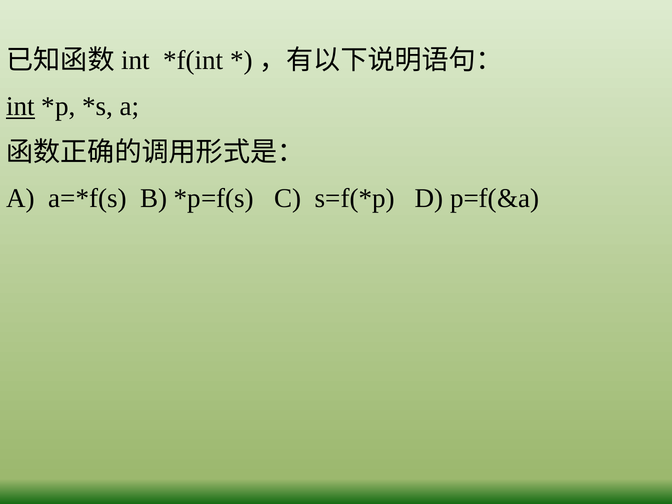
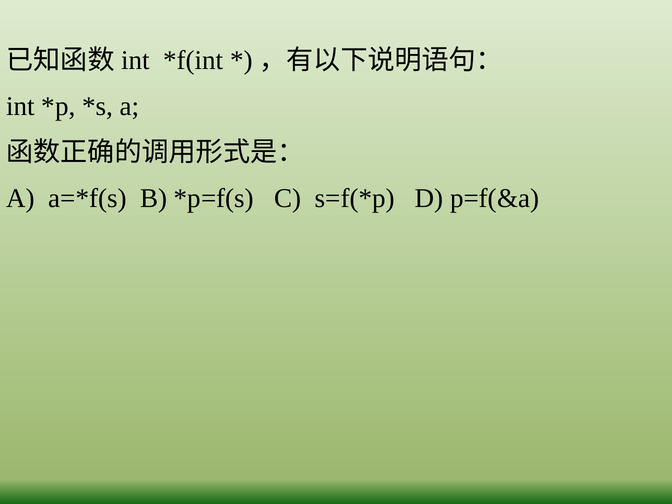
int at (21, 106) underline: present -> none
